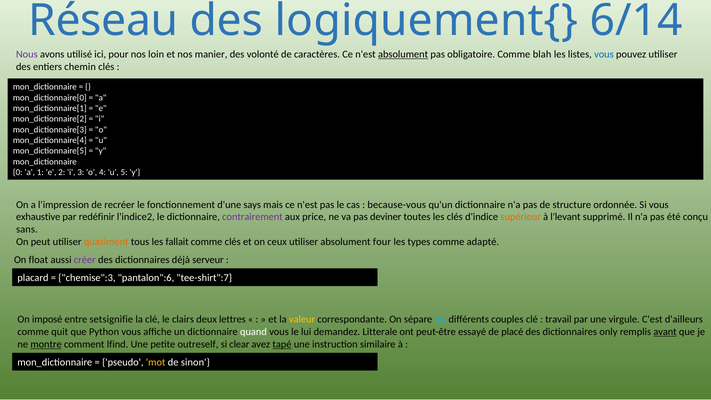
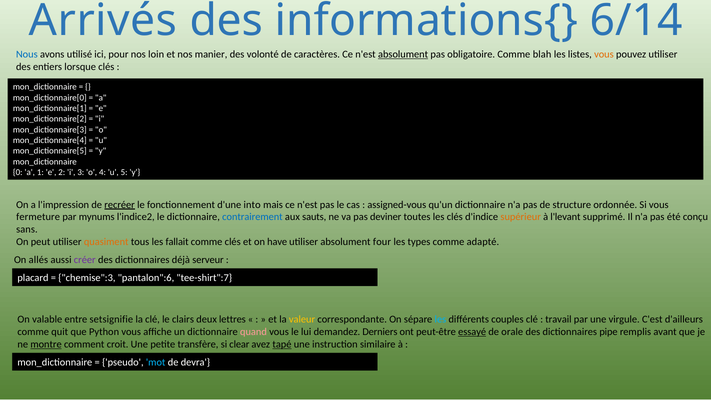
Réseau: Réseau -> Arrivés
logiquement{: logiquement{ -> informations{
Nous colour: purple -> blue
vous at (604, 54) colour: blue -> orange
chemin: chemin -> lorsque
recréer underline: none -> present
says: says -> into
because-vous: because-vous -> assigned-vous
exhaustive: exhaustive -> fermeture
redéfinir: redéfinir -> mynums
contrairement colour: purple -> blue
price: price -> sauts
ceux: ceux -> have
float: float -> allés
imposé: imposé -> valable
quand colour: white -> pink
Litterale: Litterale -> Derniers
essayé underline: none -> present
placé: placé -> orale
only: only -> pipe
avant underline: present -> none
lfind: lfind -> croit
outreself: outreself -> transfère
mot colour: yellow -> light blue
sinon: sinon -> devra
